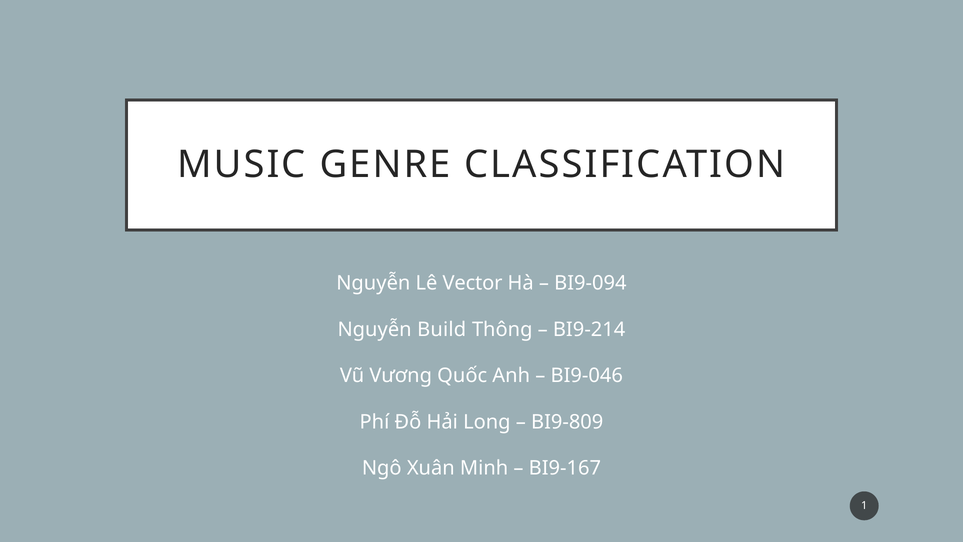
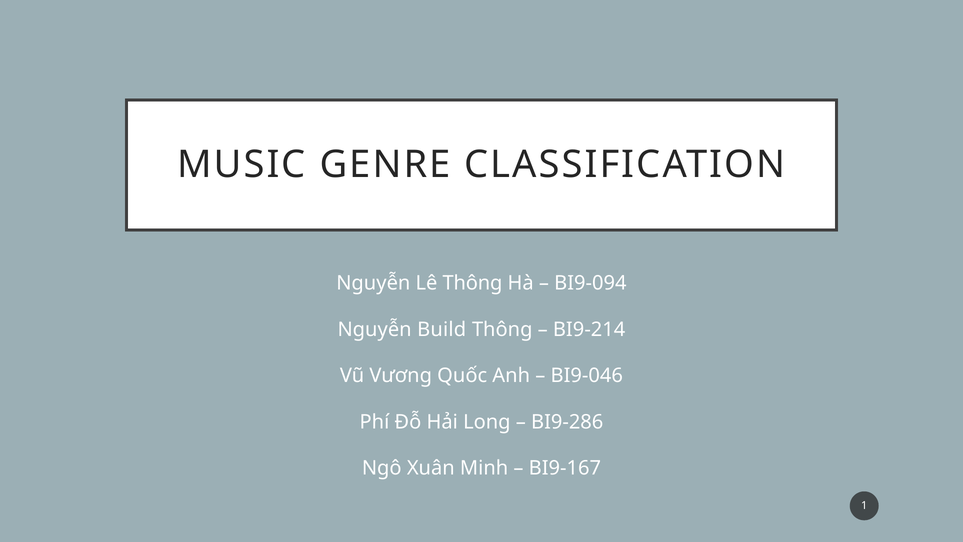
Lê Vector: Vector -> Thông
BI9-809: BI9-809 -> BI9-286
